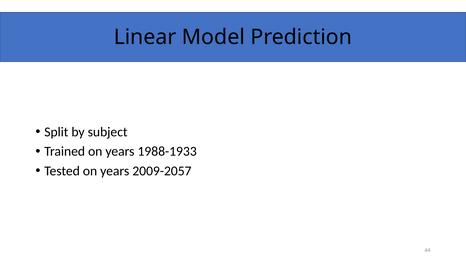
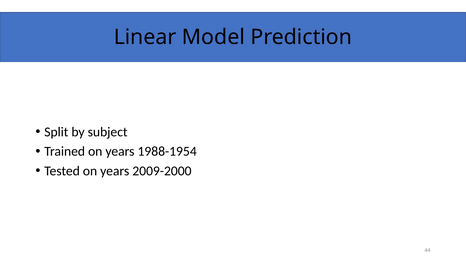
1988-1933: 1988-1933 -> 1988-1954
2009-2057: 2009-2057 -> 2009-2000
